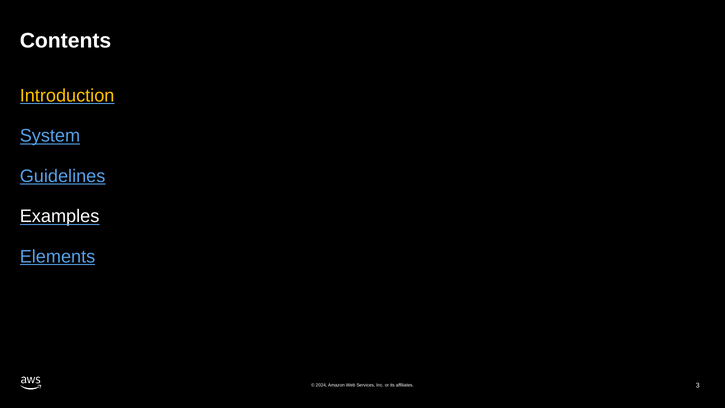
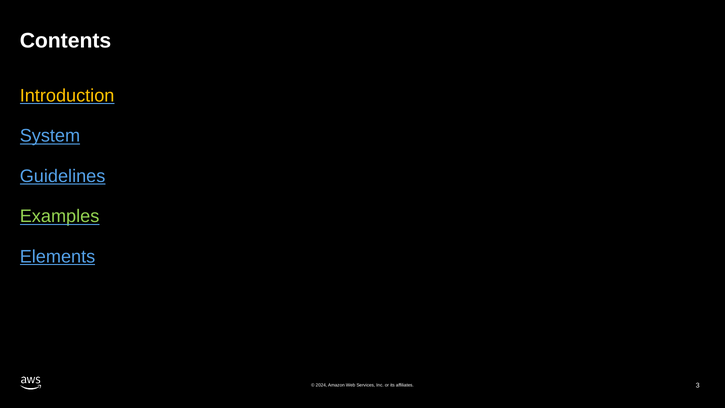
Examples colour: white -> light green
